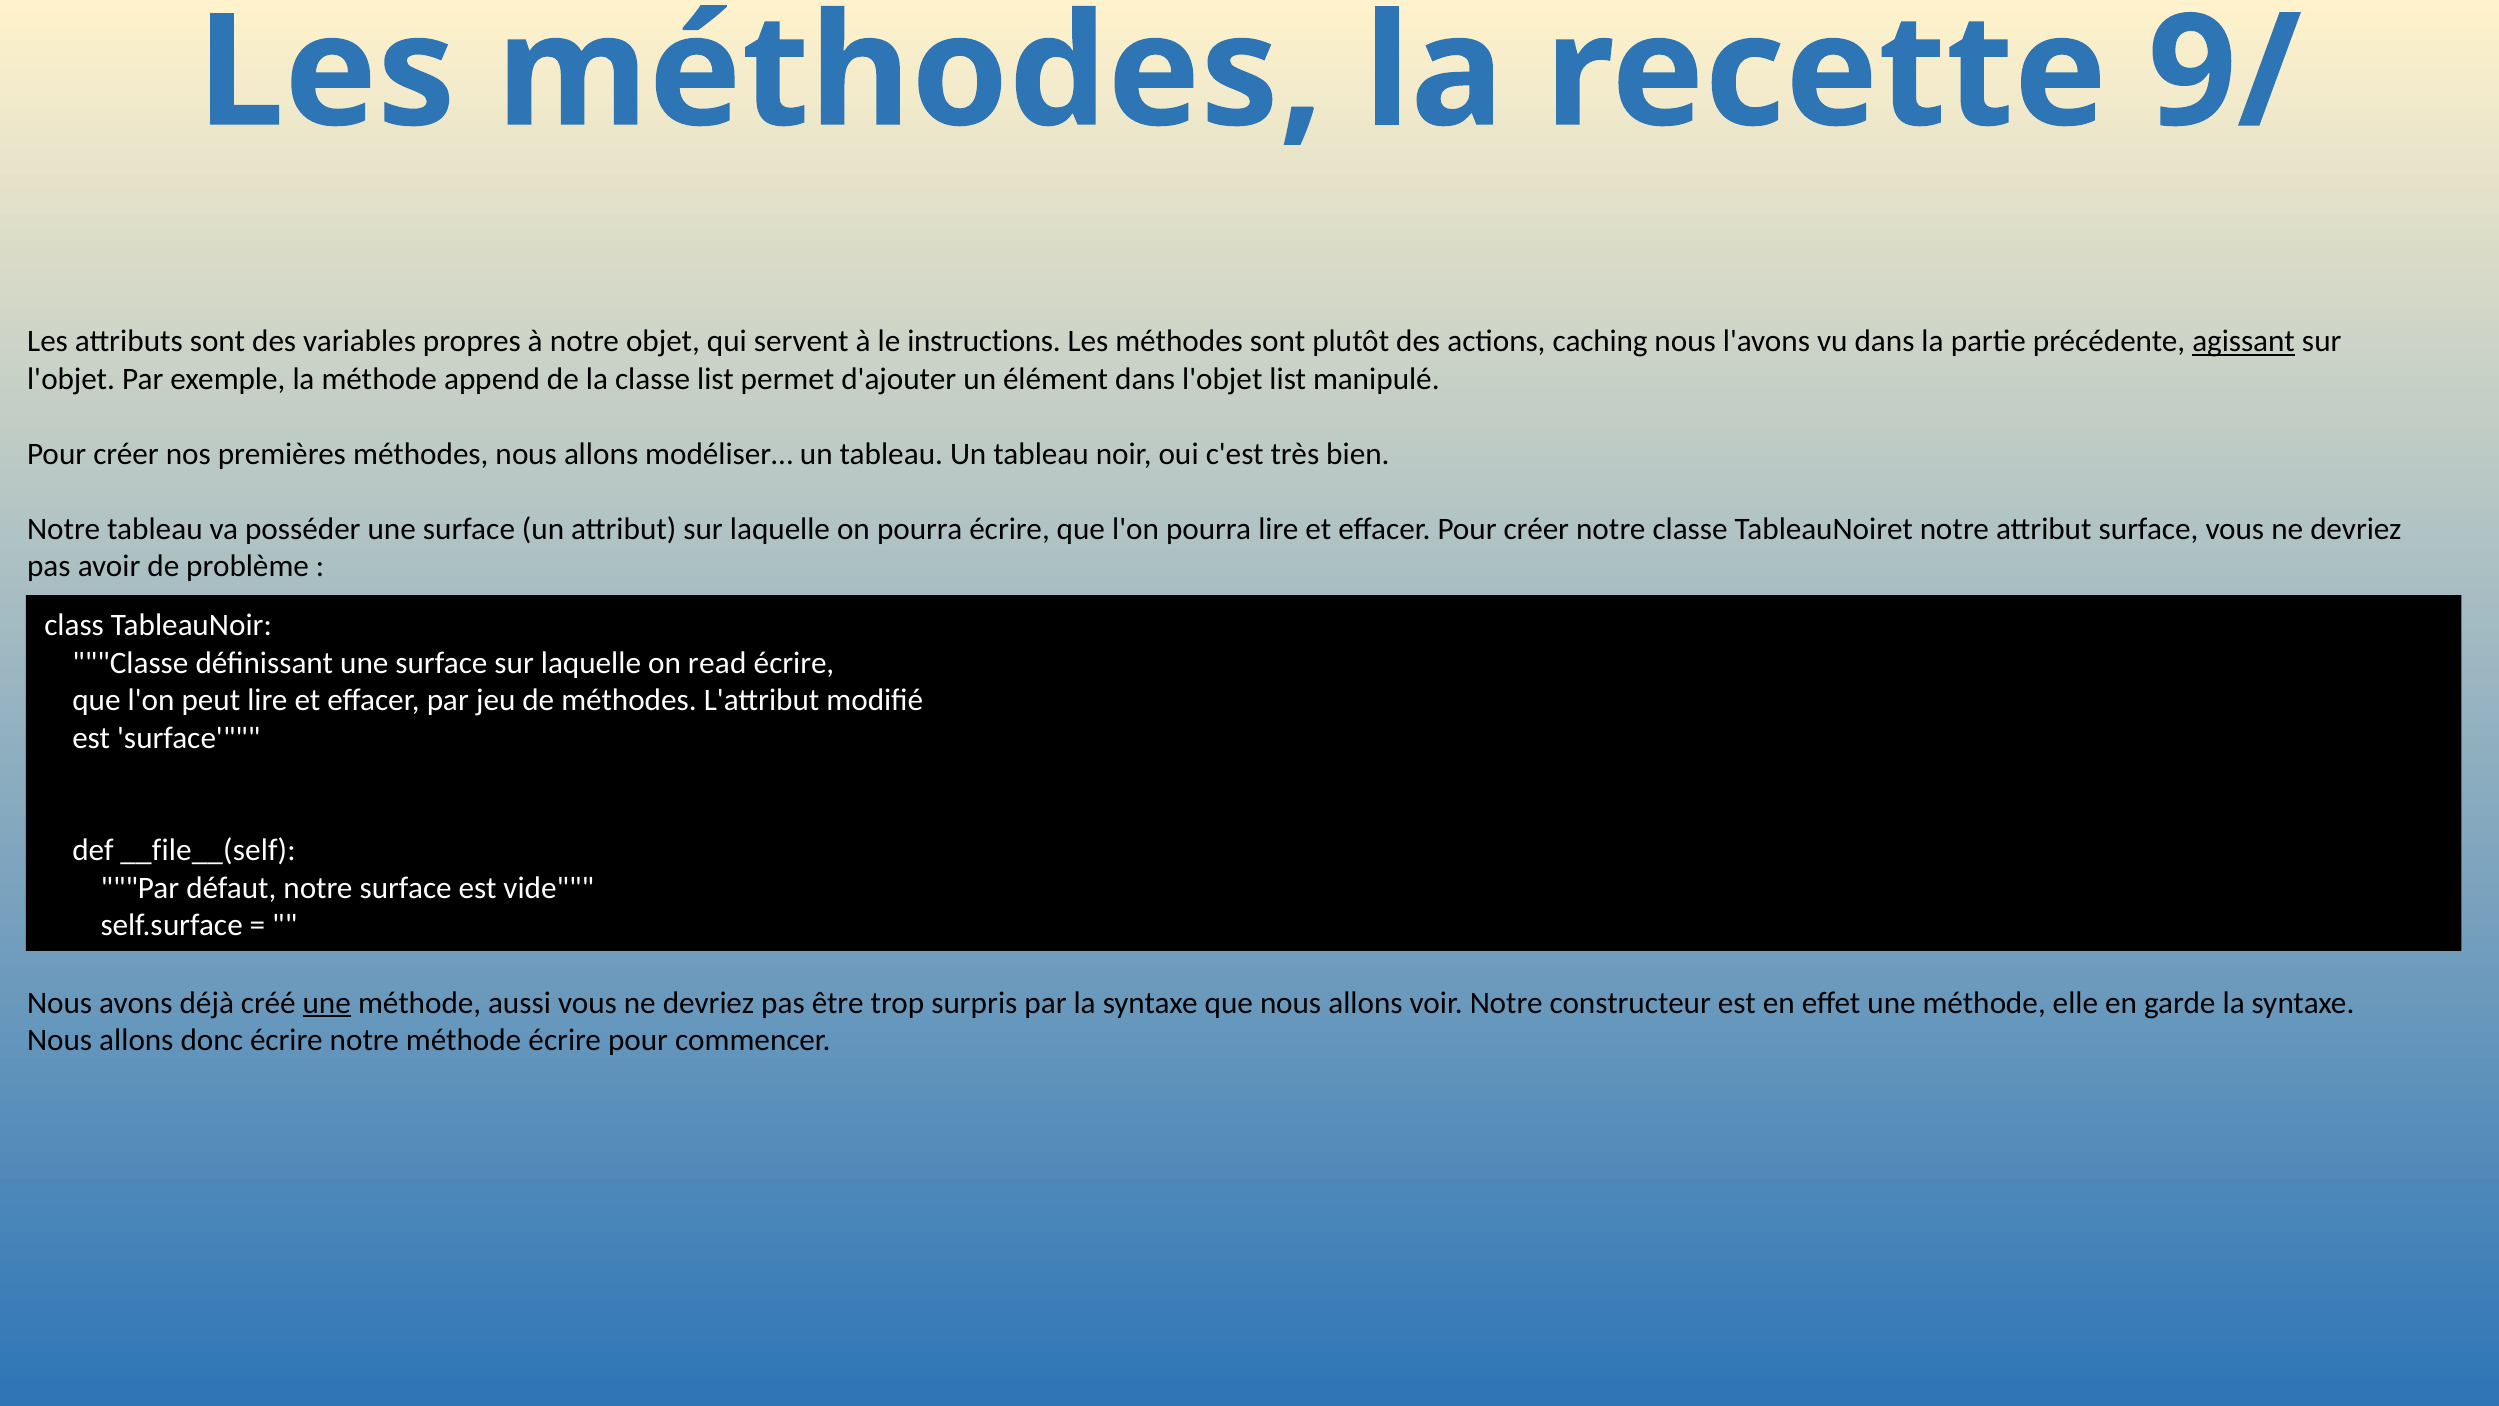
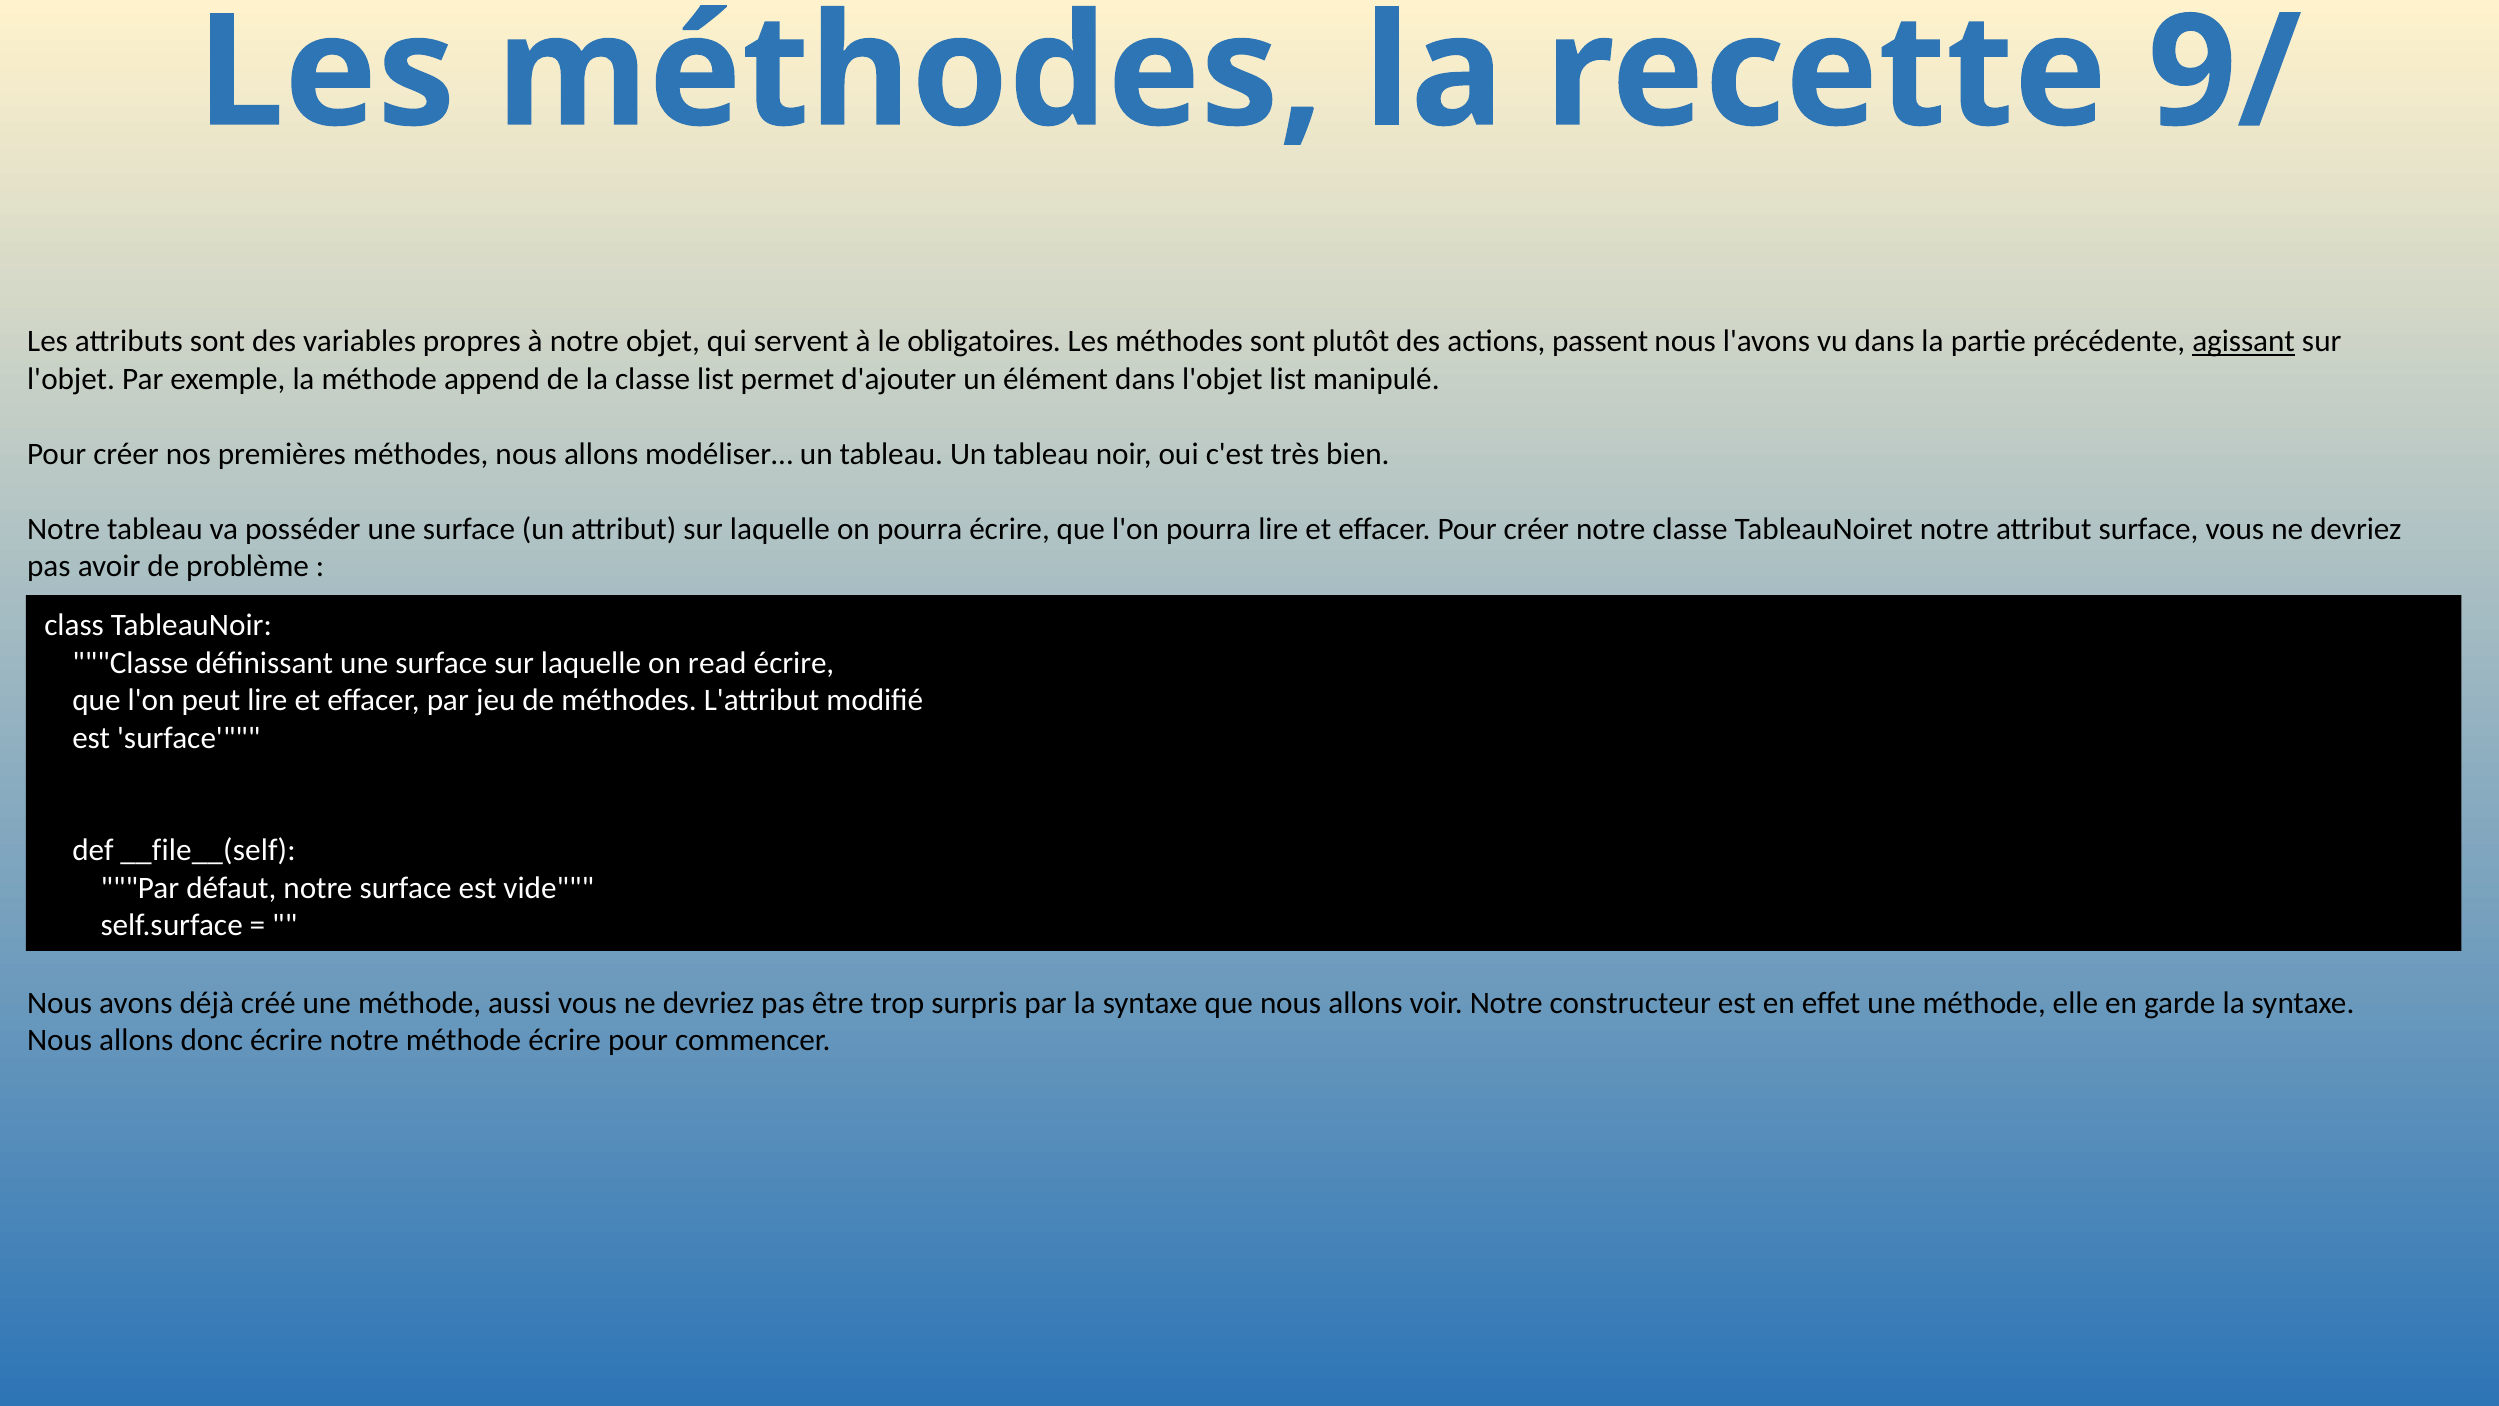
instructions: instructions -> obligatoires
caching: caching -> passent
une at (327, 1003) underline: present -> none
